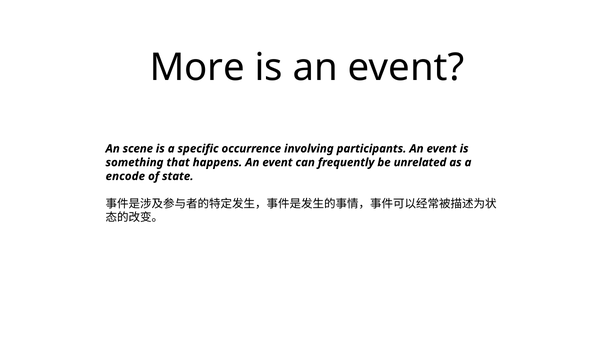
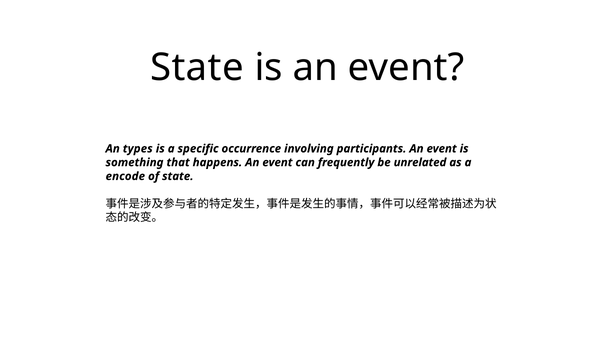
More at (197, 67): More -> State
scene: scene -> types
